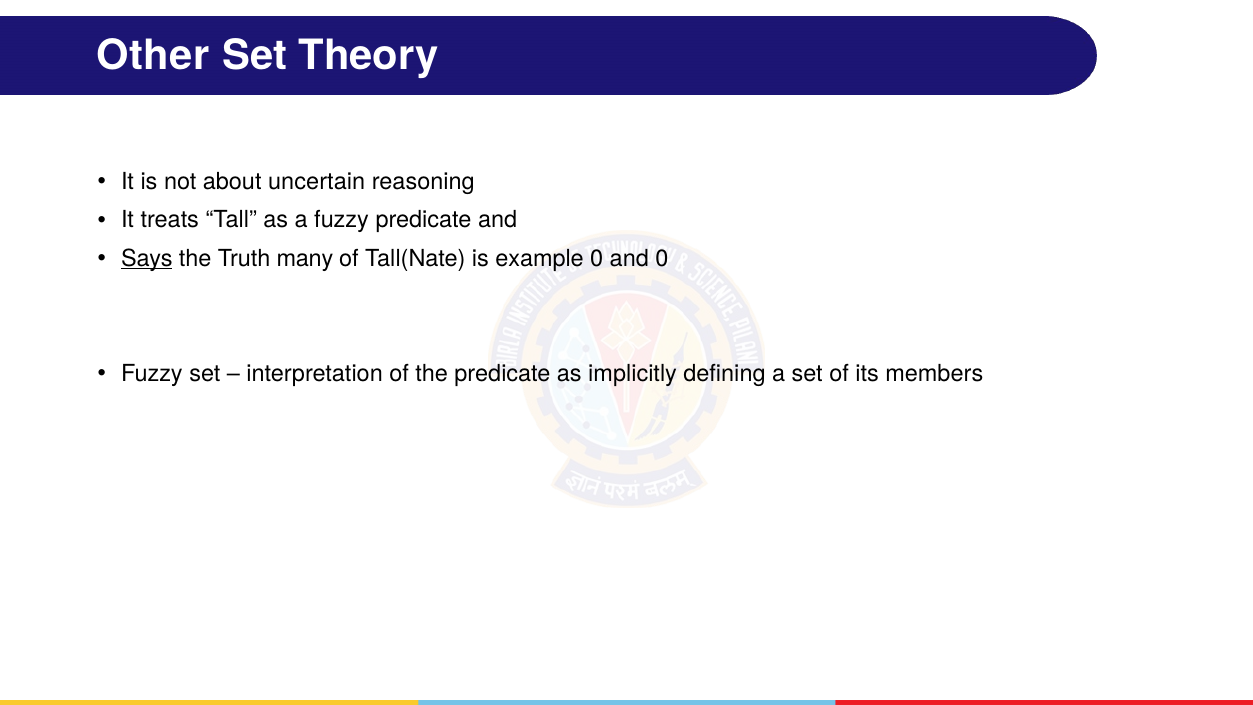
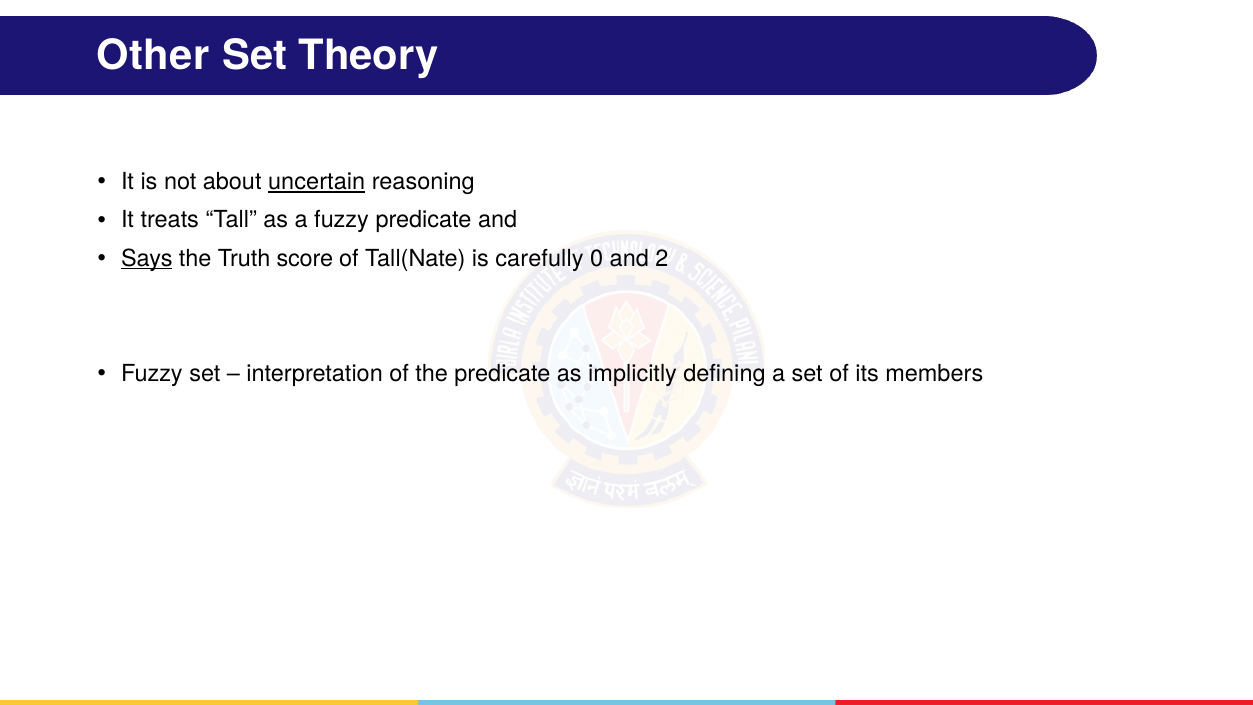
uncertain underline: none -> present
many: many -> score
example: example -> carefully
and 0: 0 -> 2
